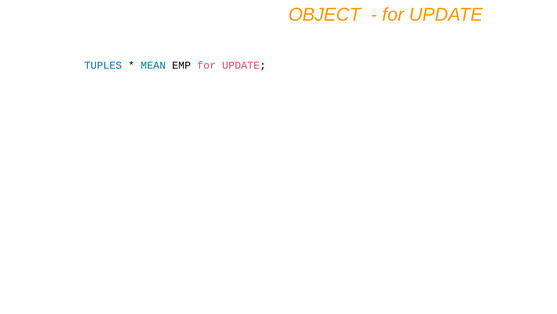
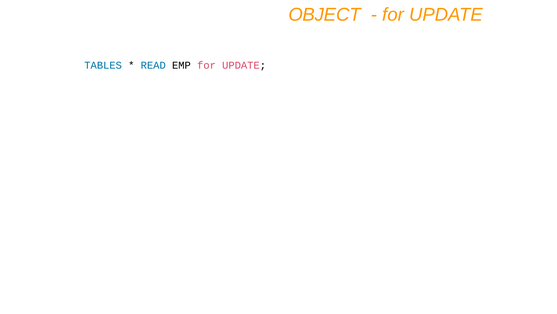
TUPLES: TUPLES -> TABLES
MEAN: MEAN -> READ
